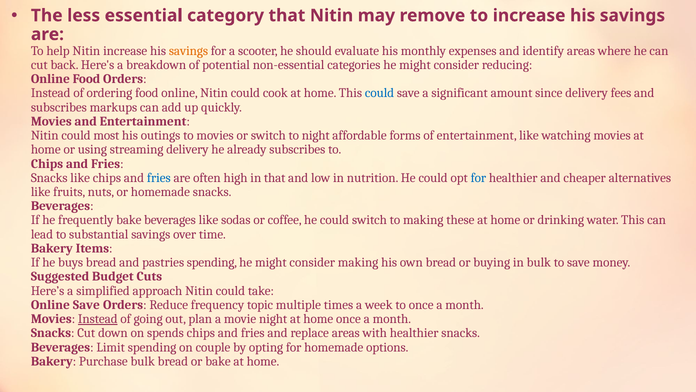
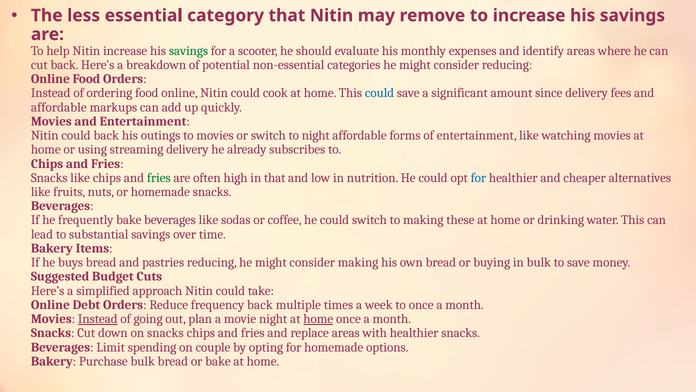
savings at (188, 51) colour: orange -> green
subscribes at (59, 107): subscribes -> affordable
could most: most -> back
fries at (159, 178) colour: blue -> green
pastries spending: spending -> reducing
Online Save: Save -> Debt
frequency topic: topic -> back
home at (318, 319) underline: none -> present
on spends: spends -> snacks
